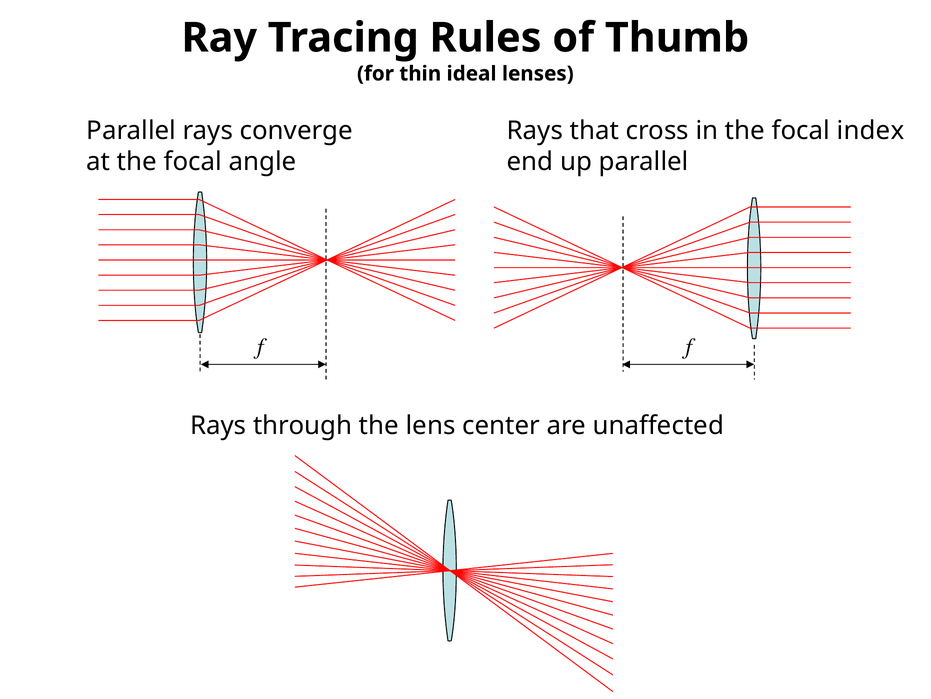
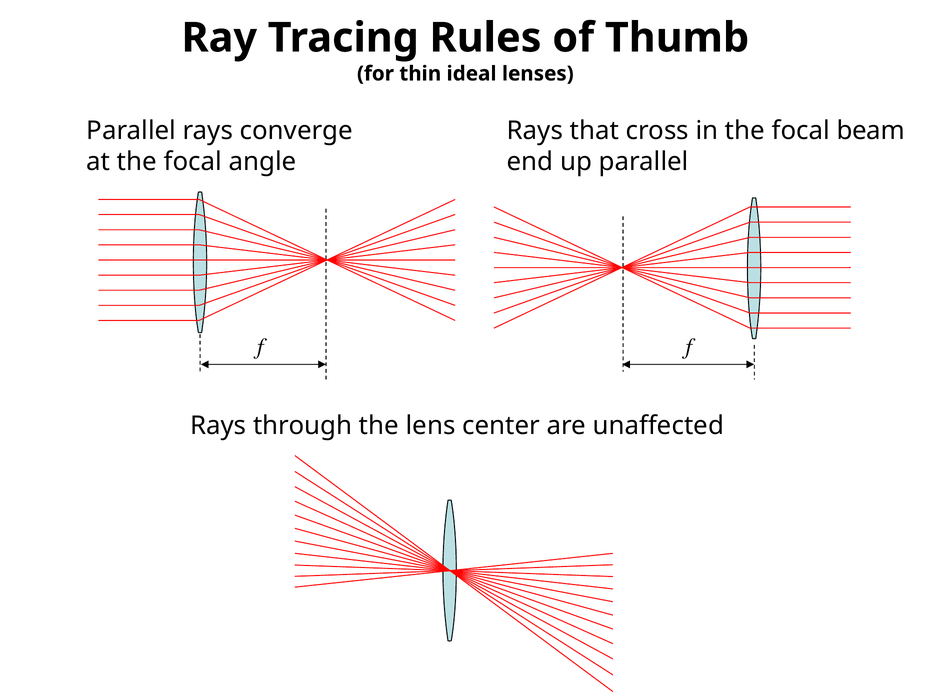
index: index -> beam
